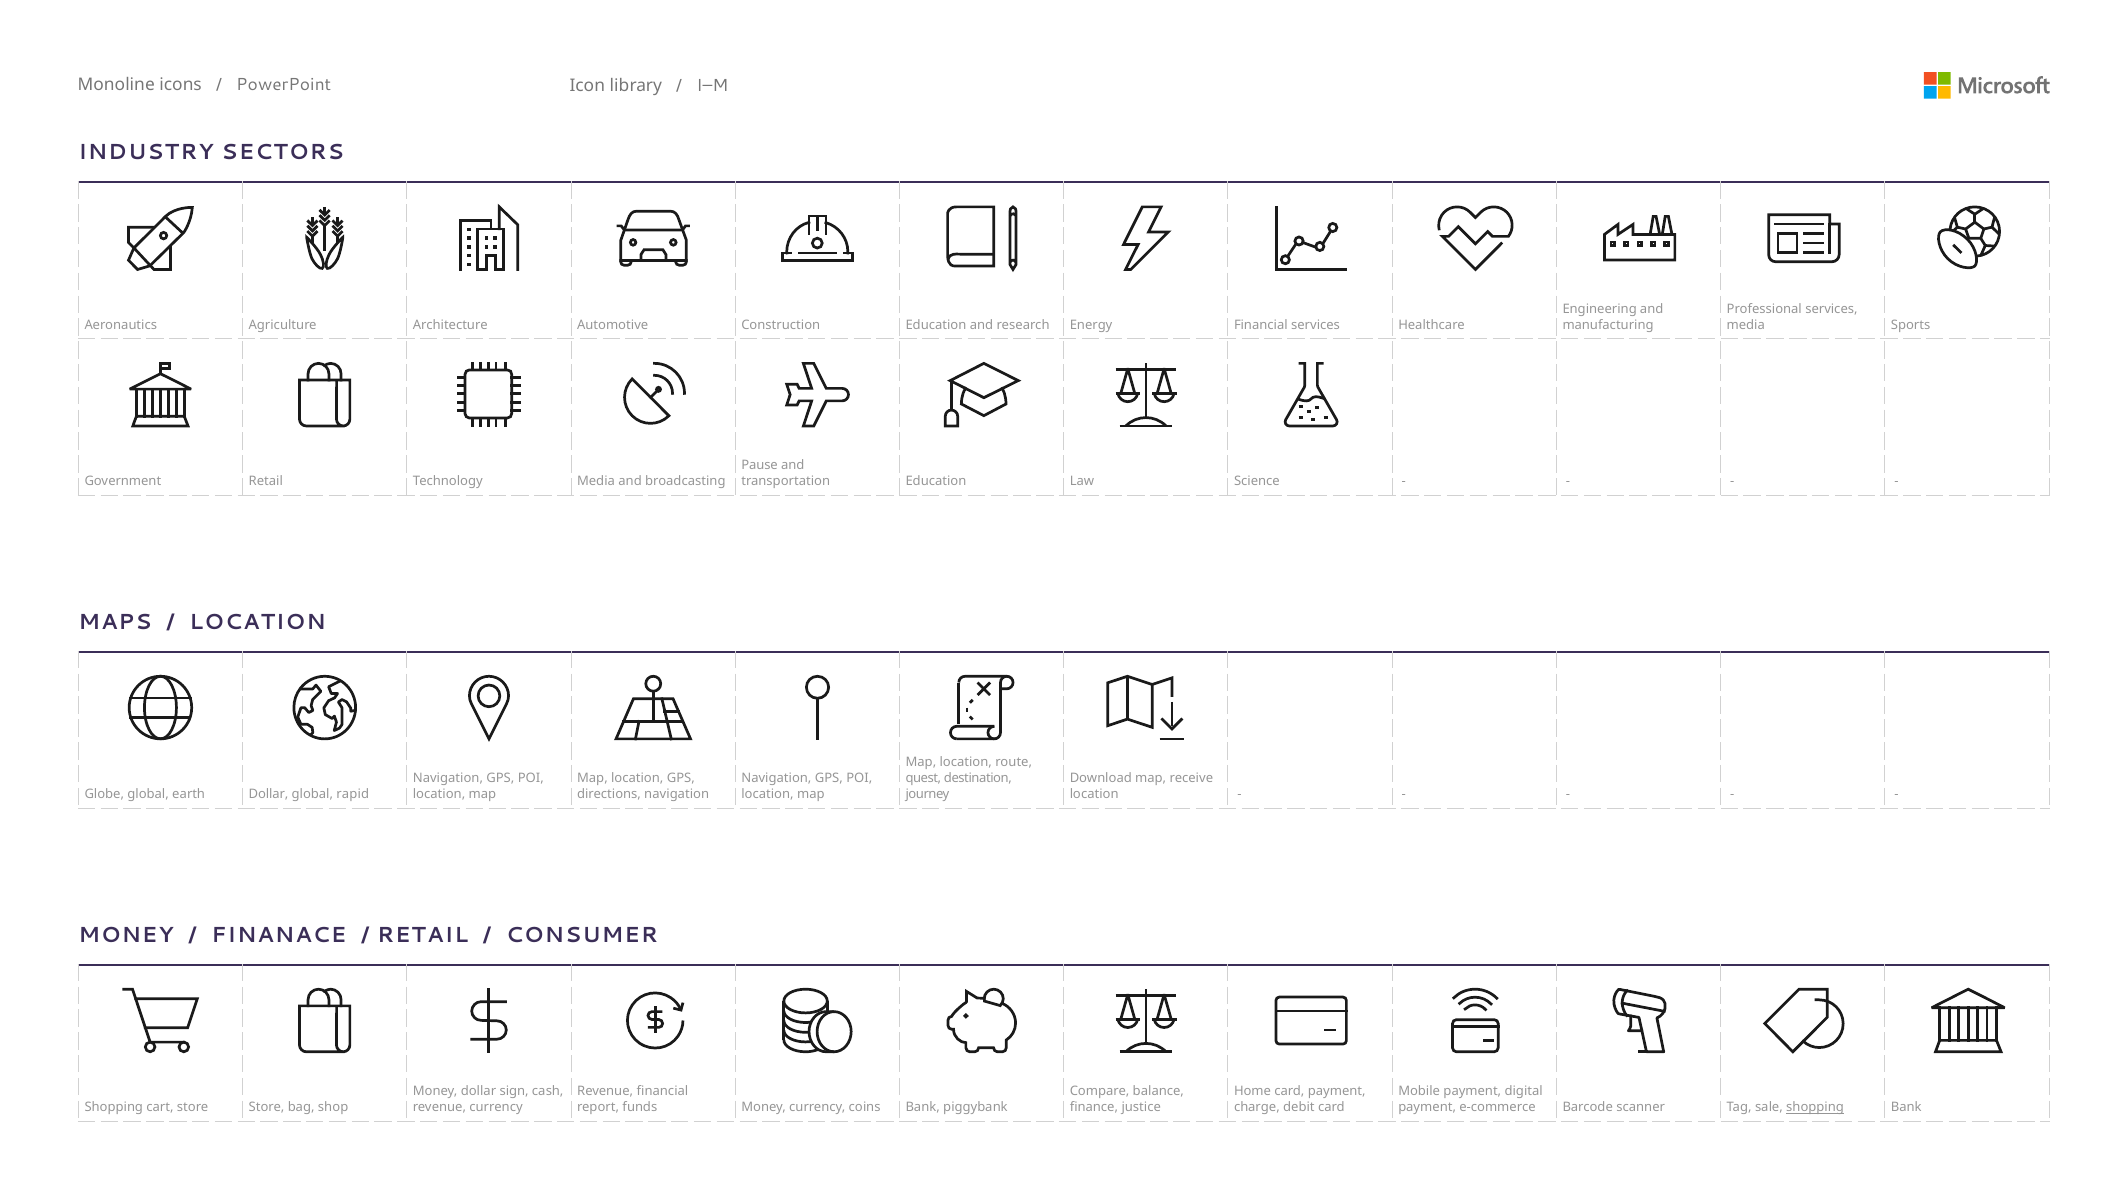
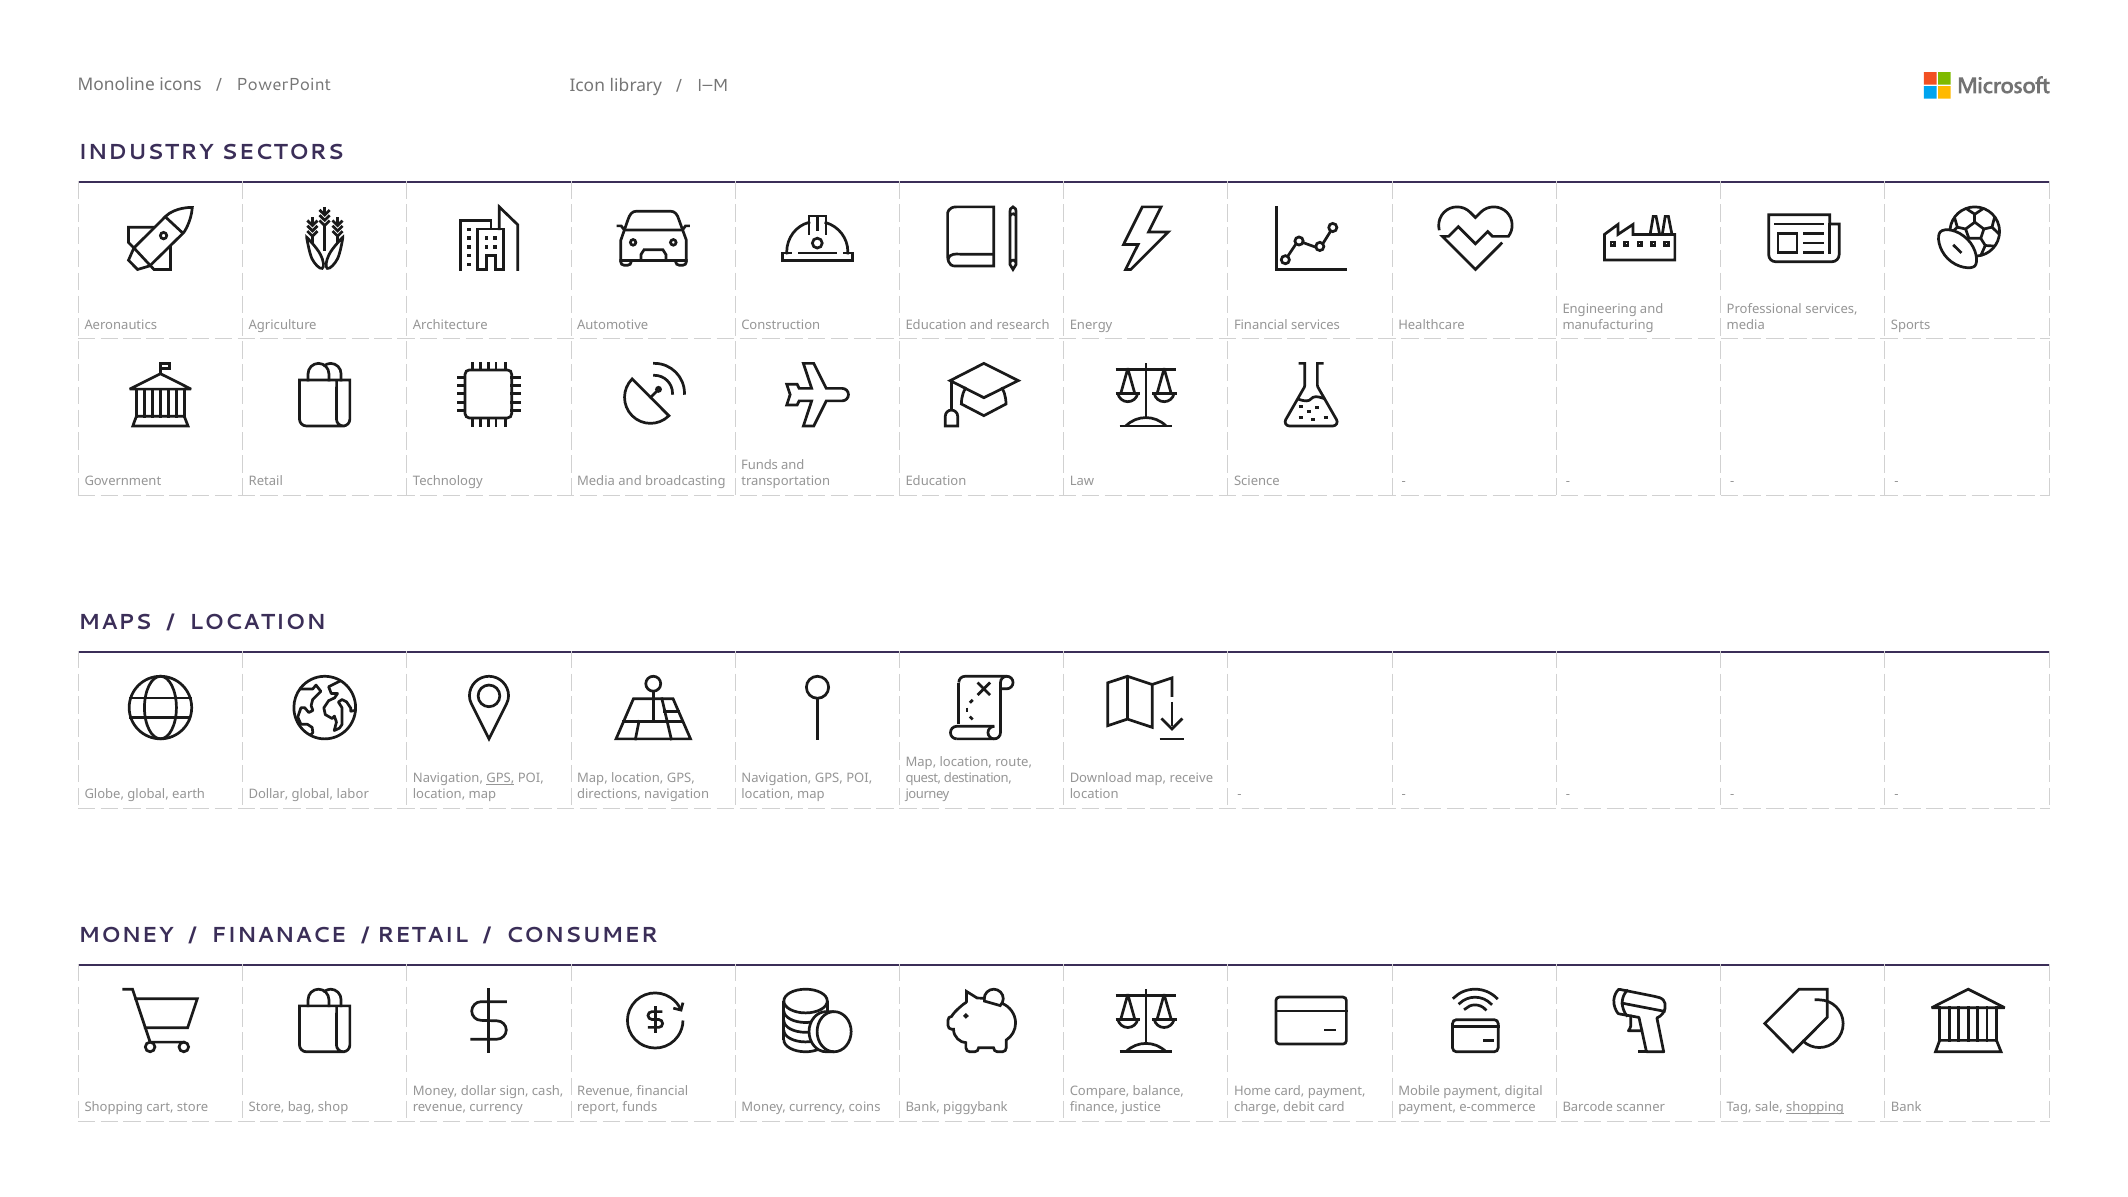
Pause at (760, 466): Pause -> Funds
GPS at (500, 778) underline: none -> present
rapid: rapid -> labor
